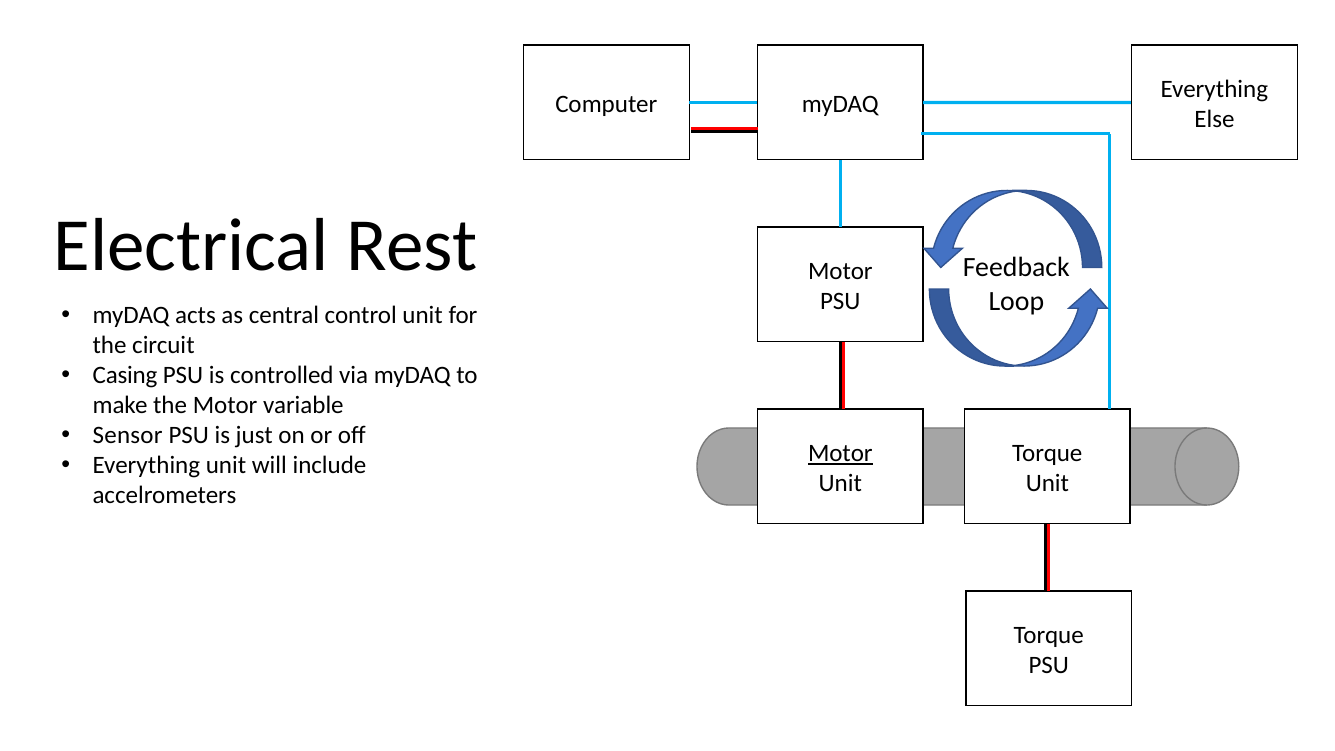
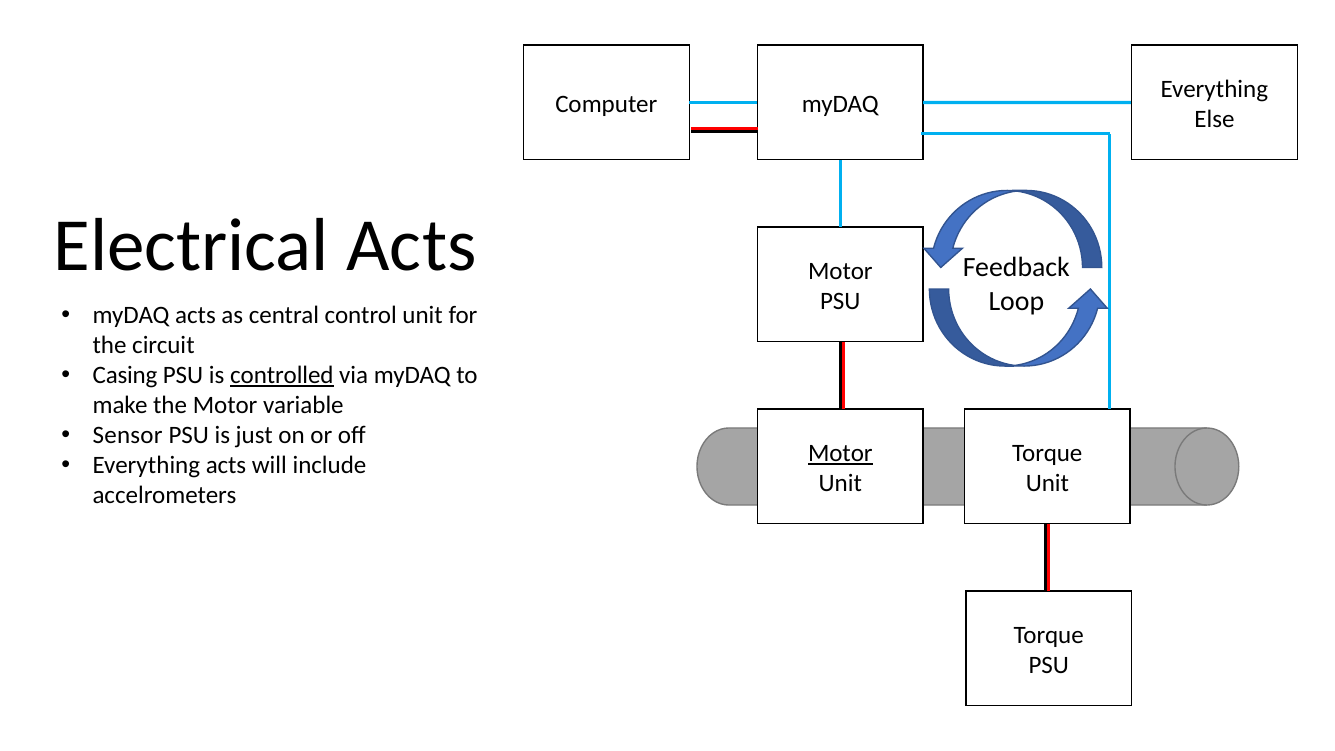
Electrical Rest: Rest -> Acts
controlled underline: none -> present
Everything unit: unit -> acts
